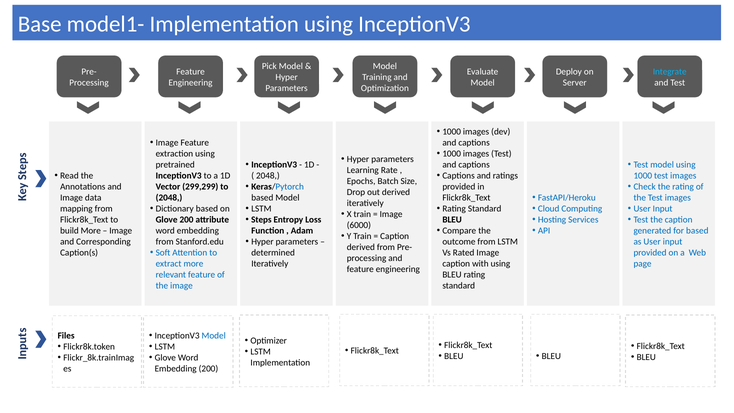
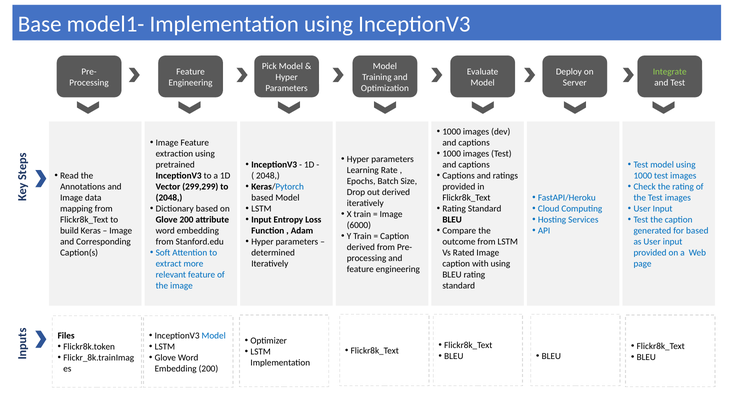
Integrate colour: light blue -> light green
Steps at (261, 220): Steps -> Input
build More: More -> Keras
